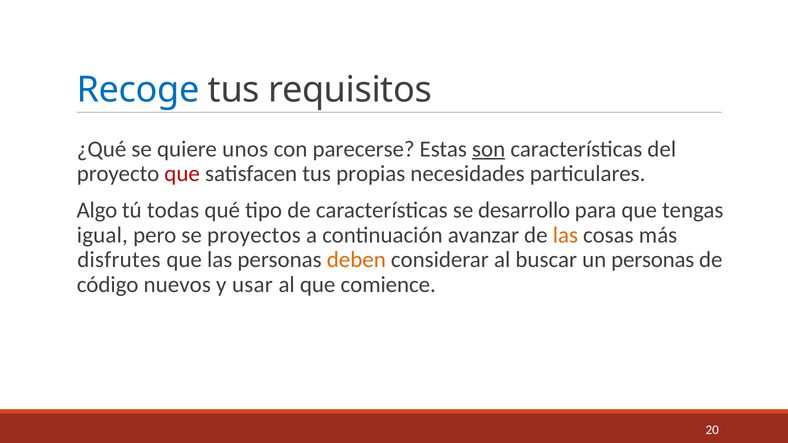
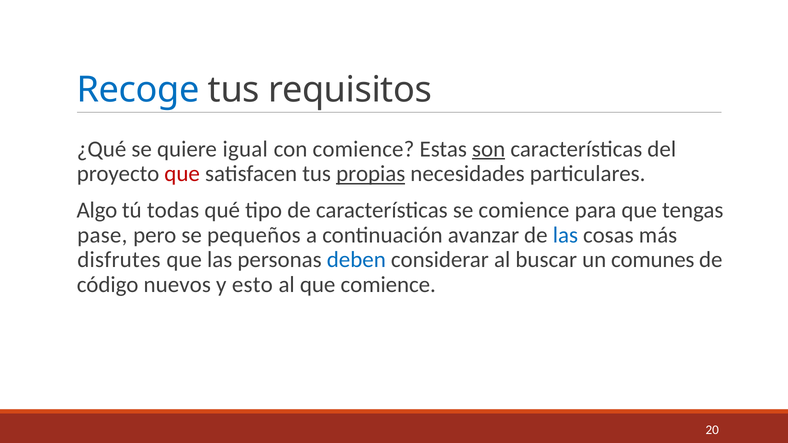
unos: unos -> igual
con parecerse: parecerse -> comience
propias underline: none -> present
se desarrollo: desarrollo -> comience
igual: igual -> pase
proyectos: proyectos -> pequeños
las at (565, 235) colour: orange -> blue
deben colour: orange -> blue
un personas: personas -> comunes
usar: usar -> esto
